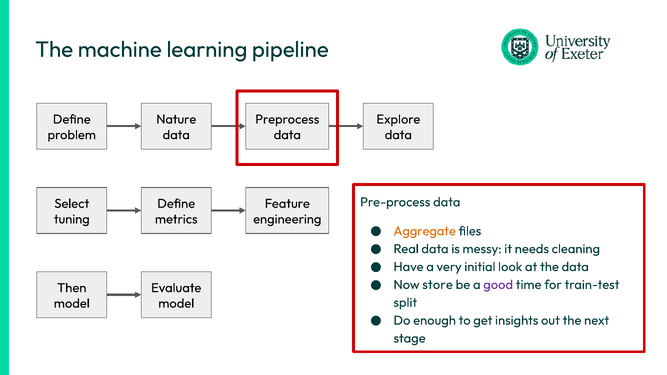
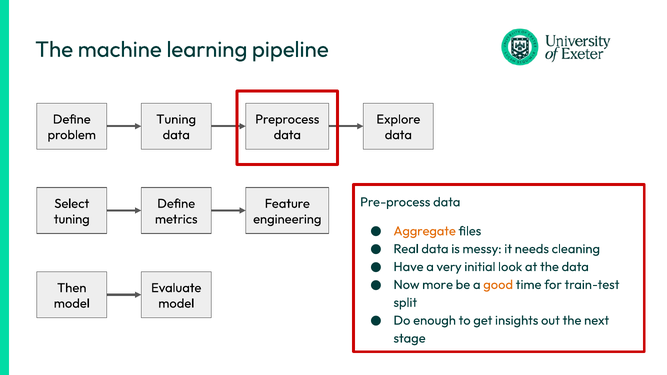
Nature at (176, 119): Nature -> Tuning
store: store -> more
good colour: purple -> orange
